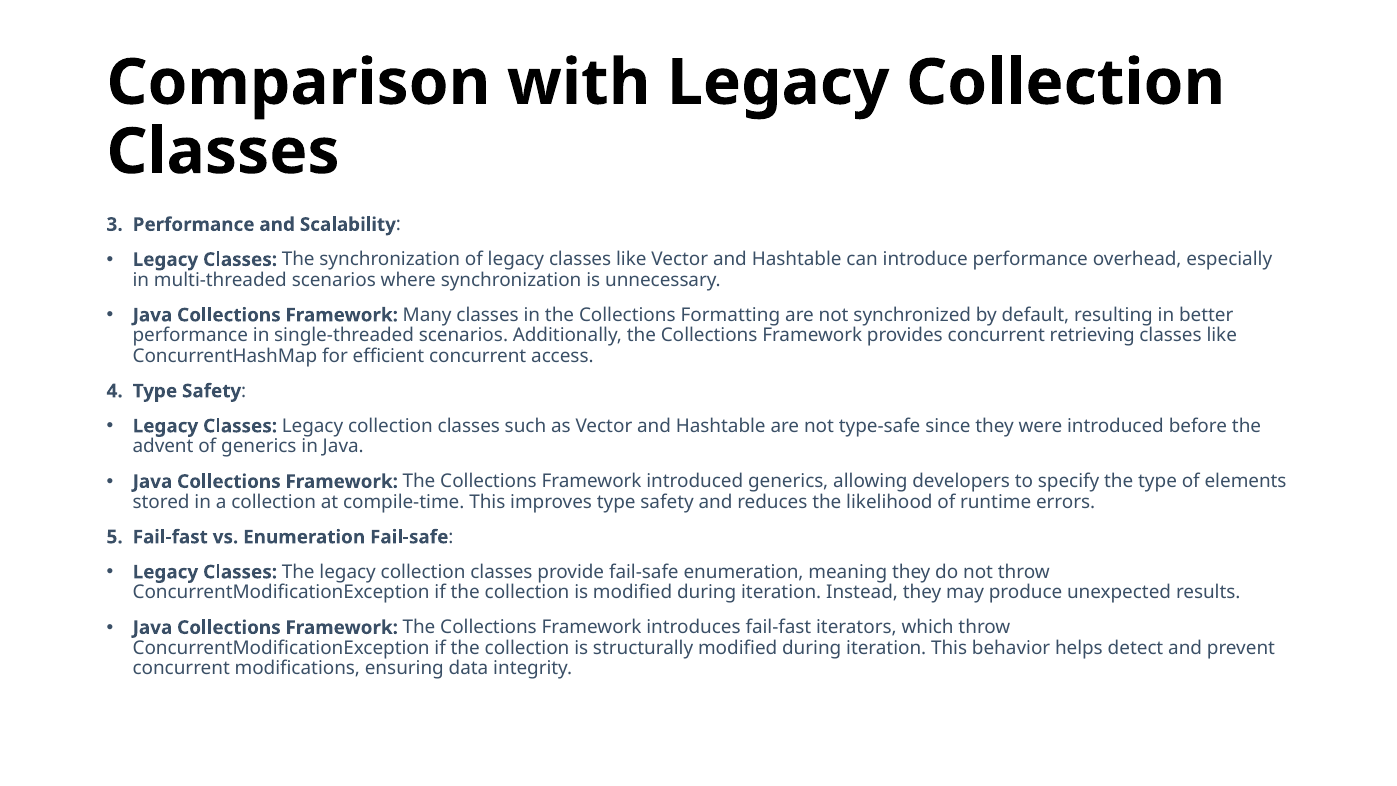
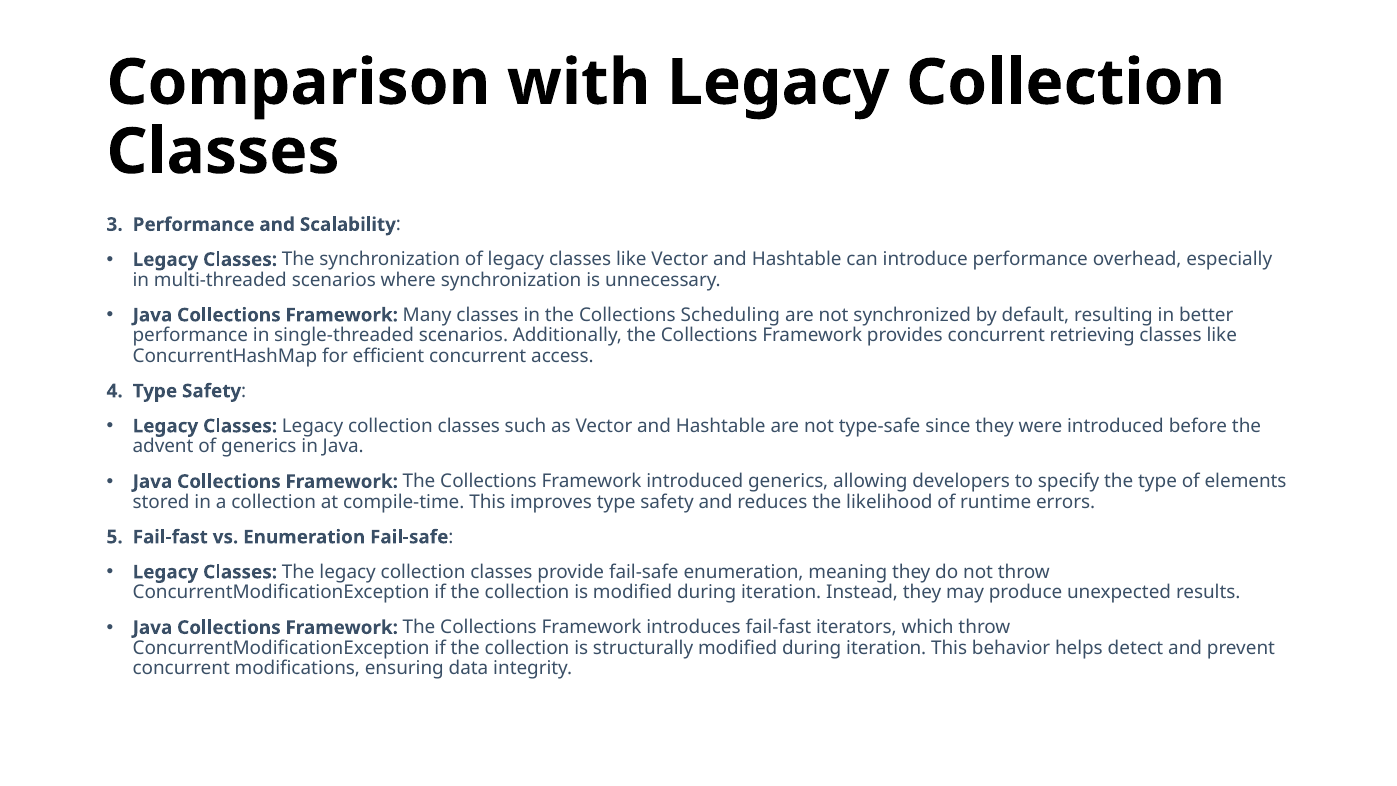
Formatting: Formatting -> Scheduling
